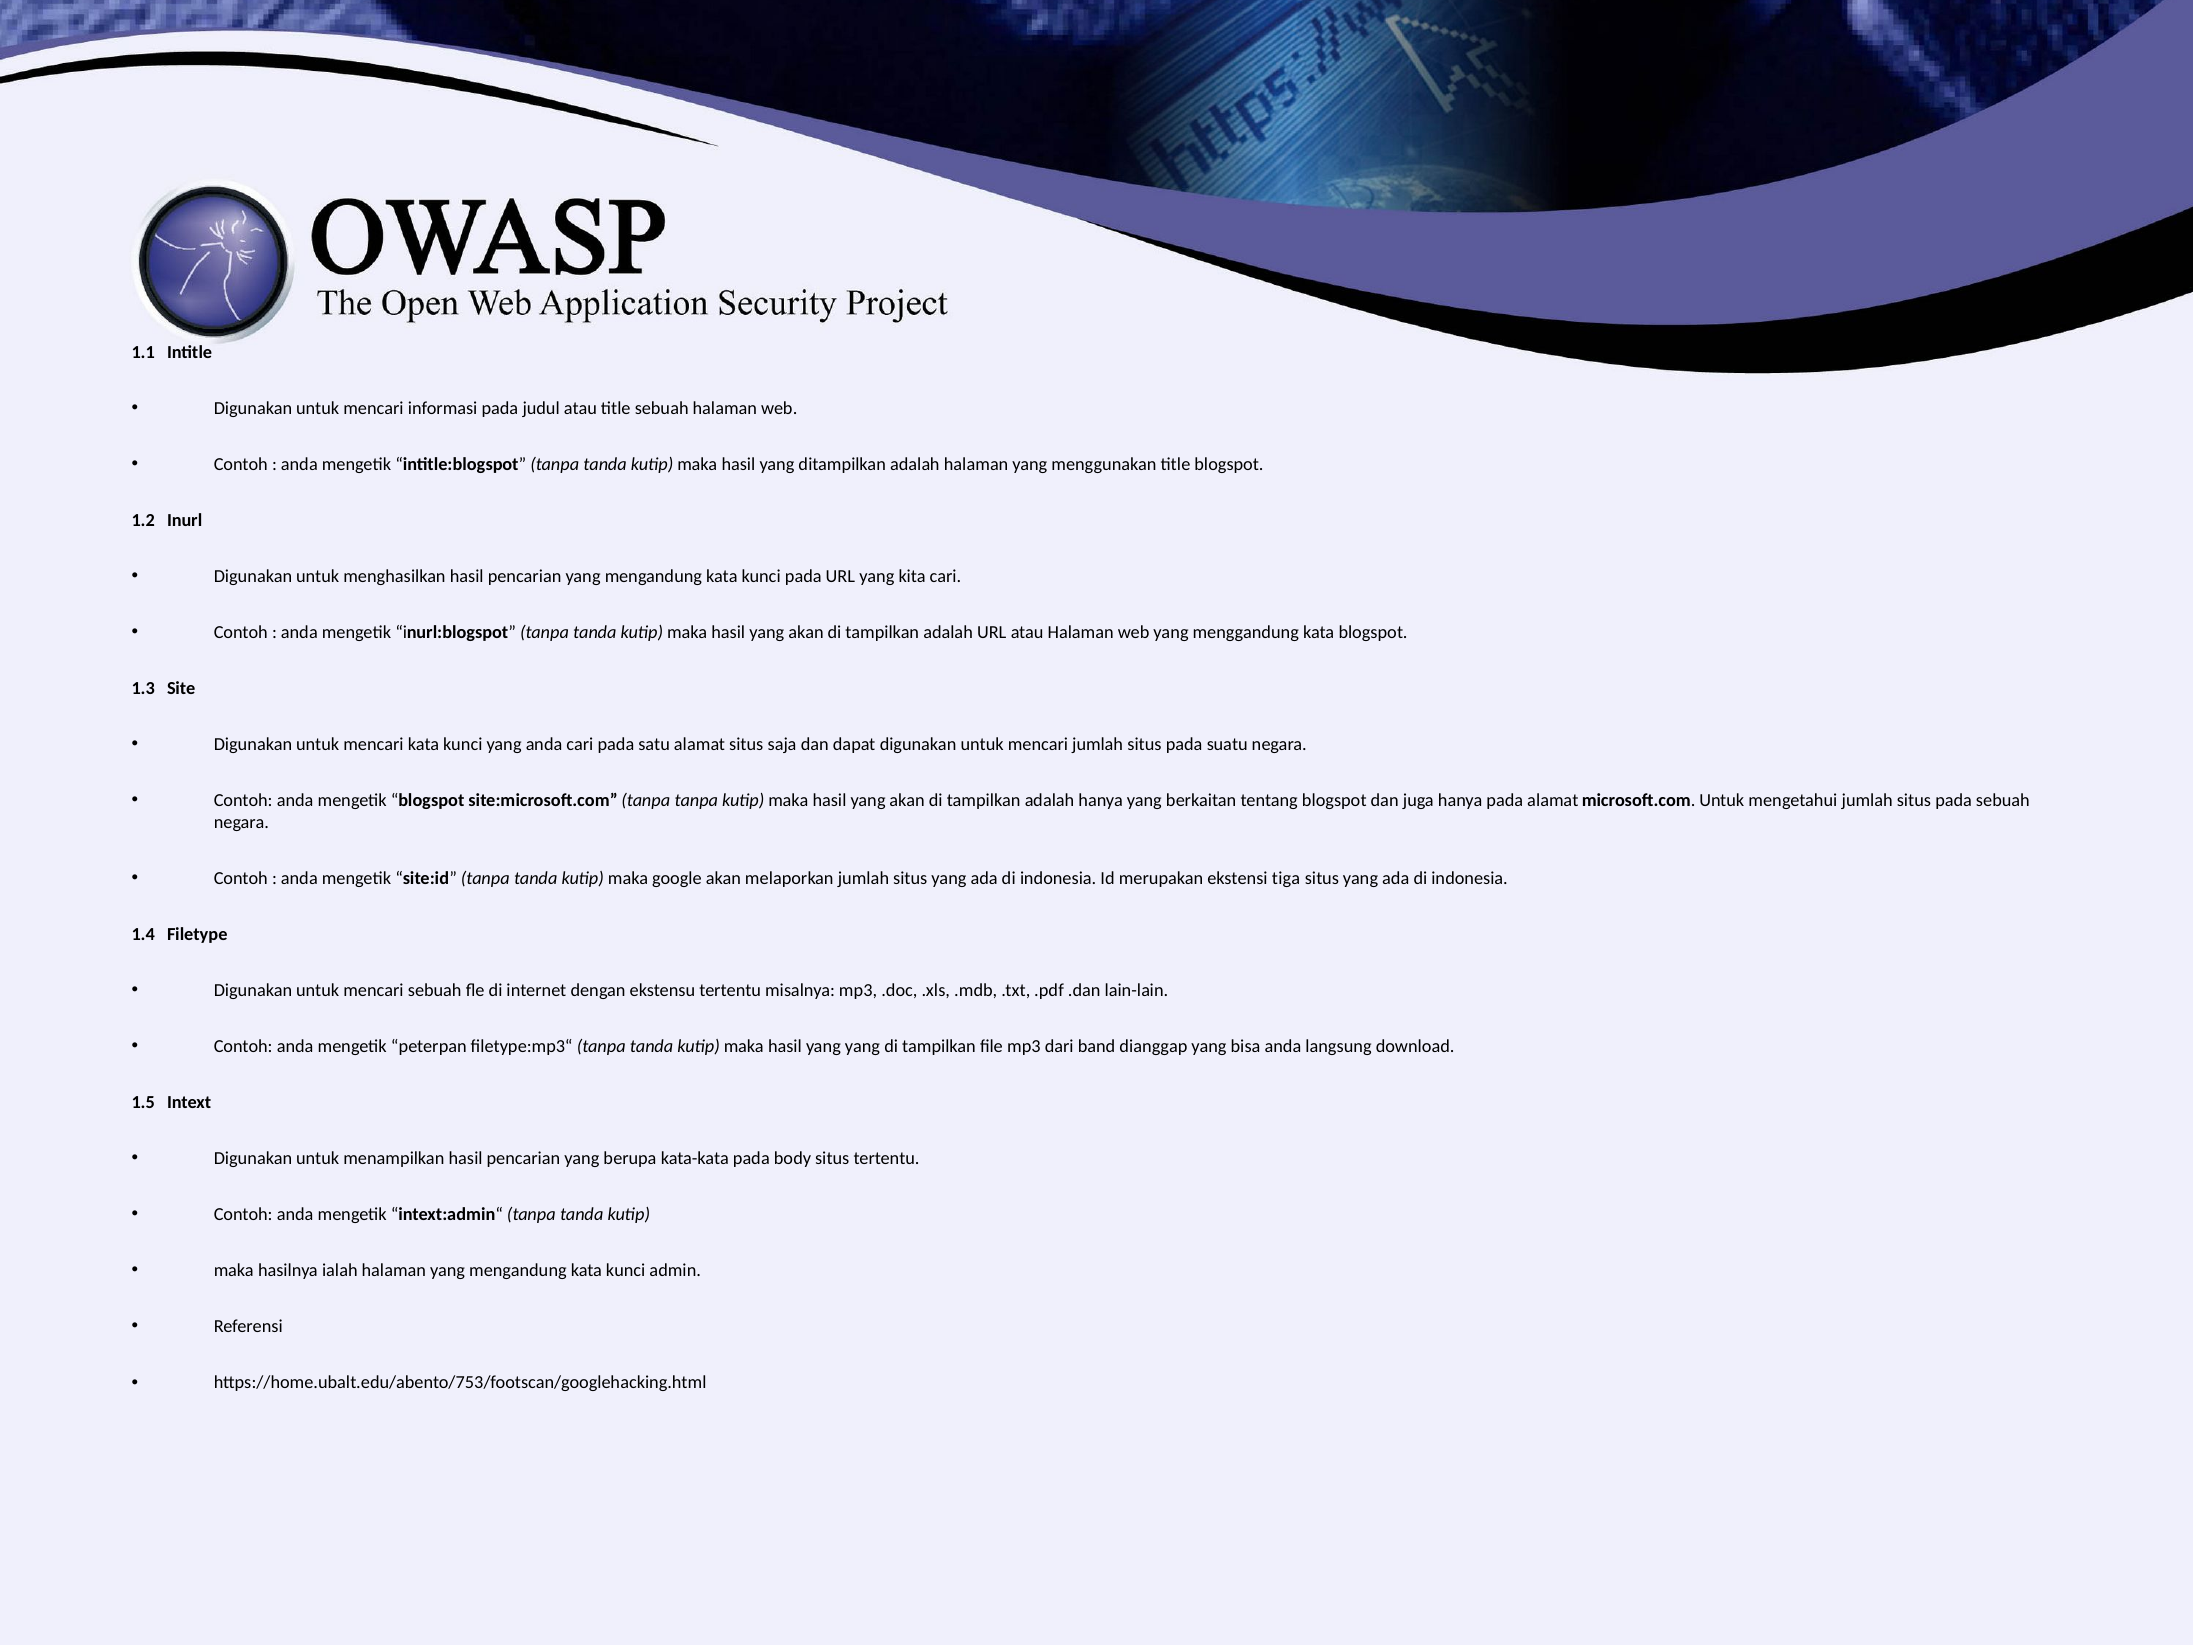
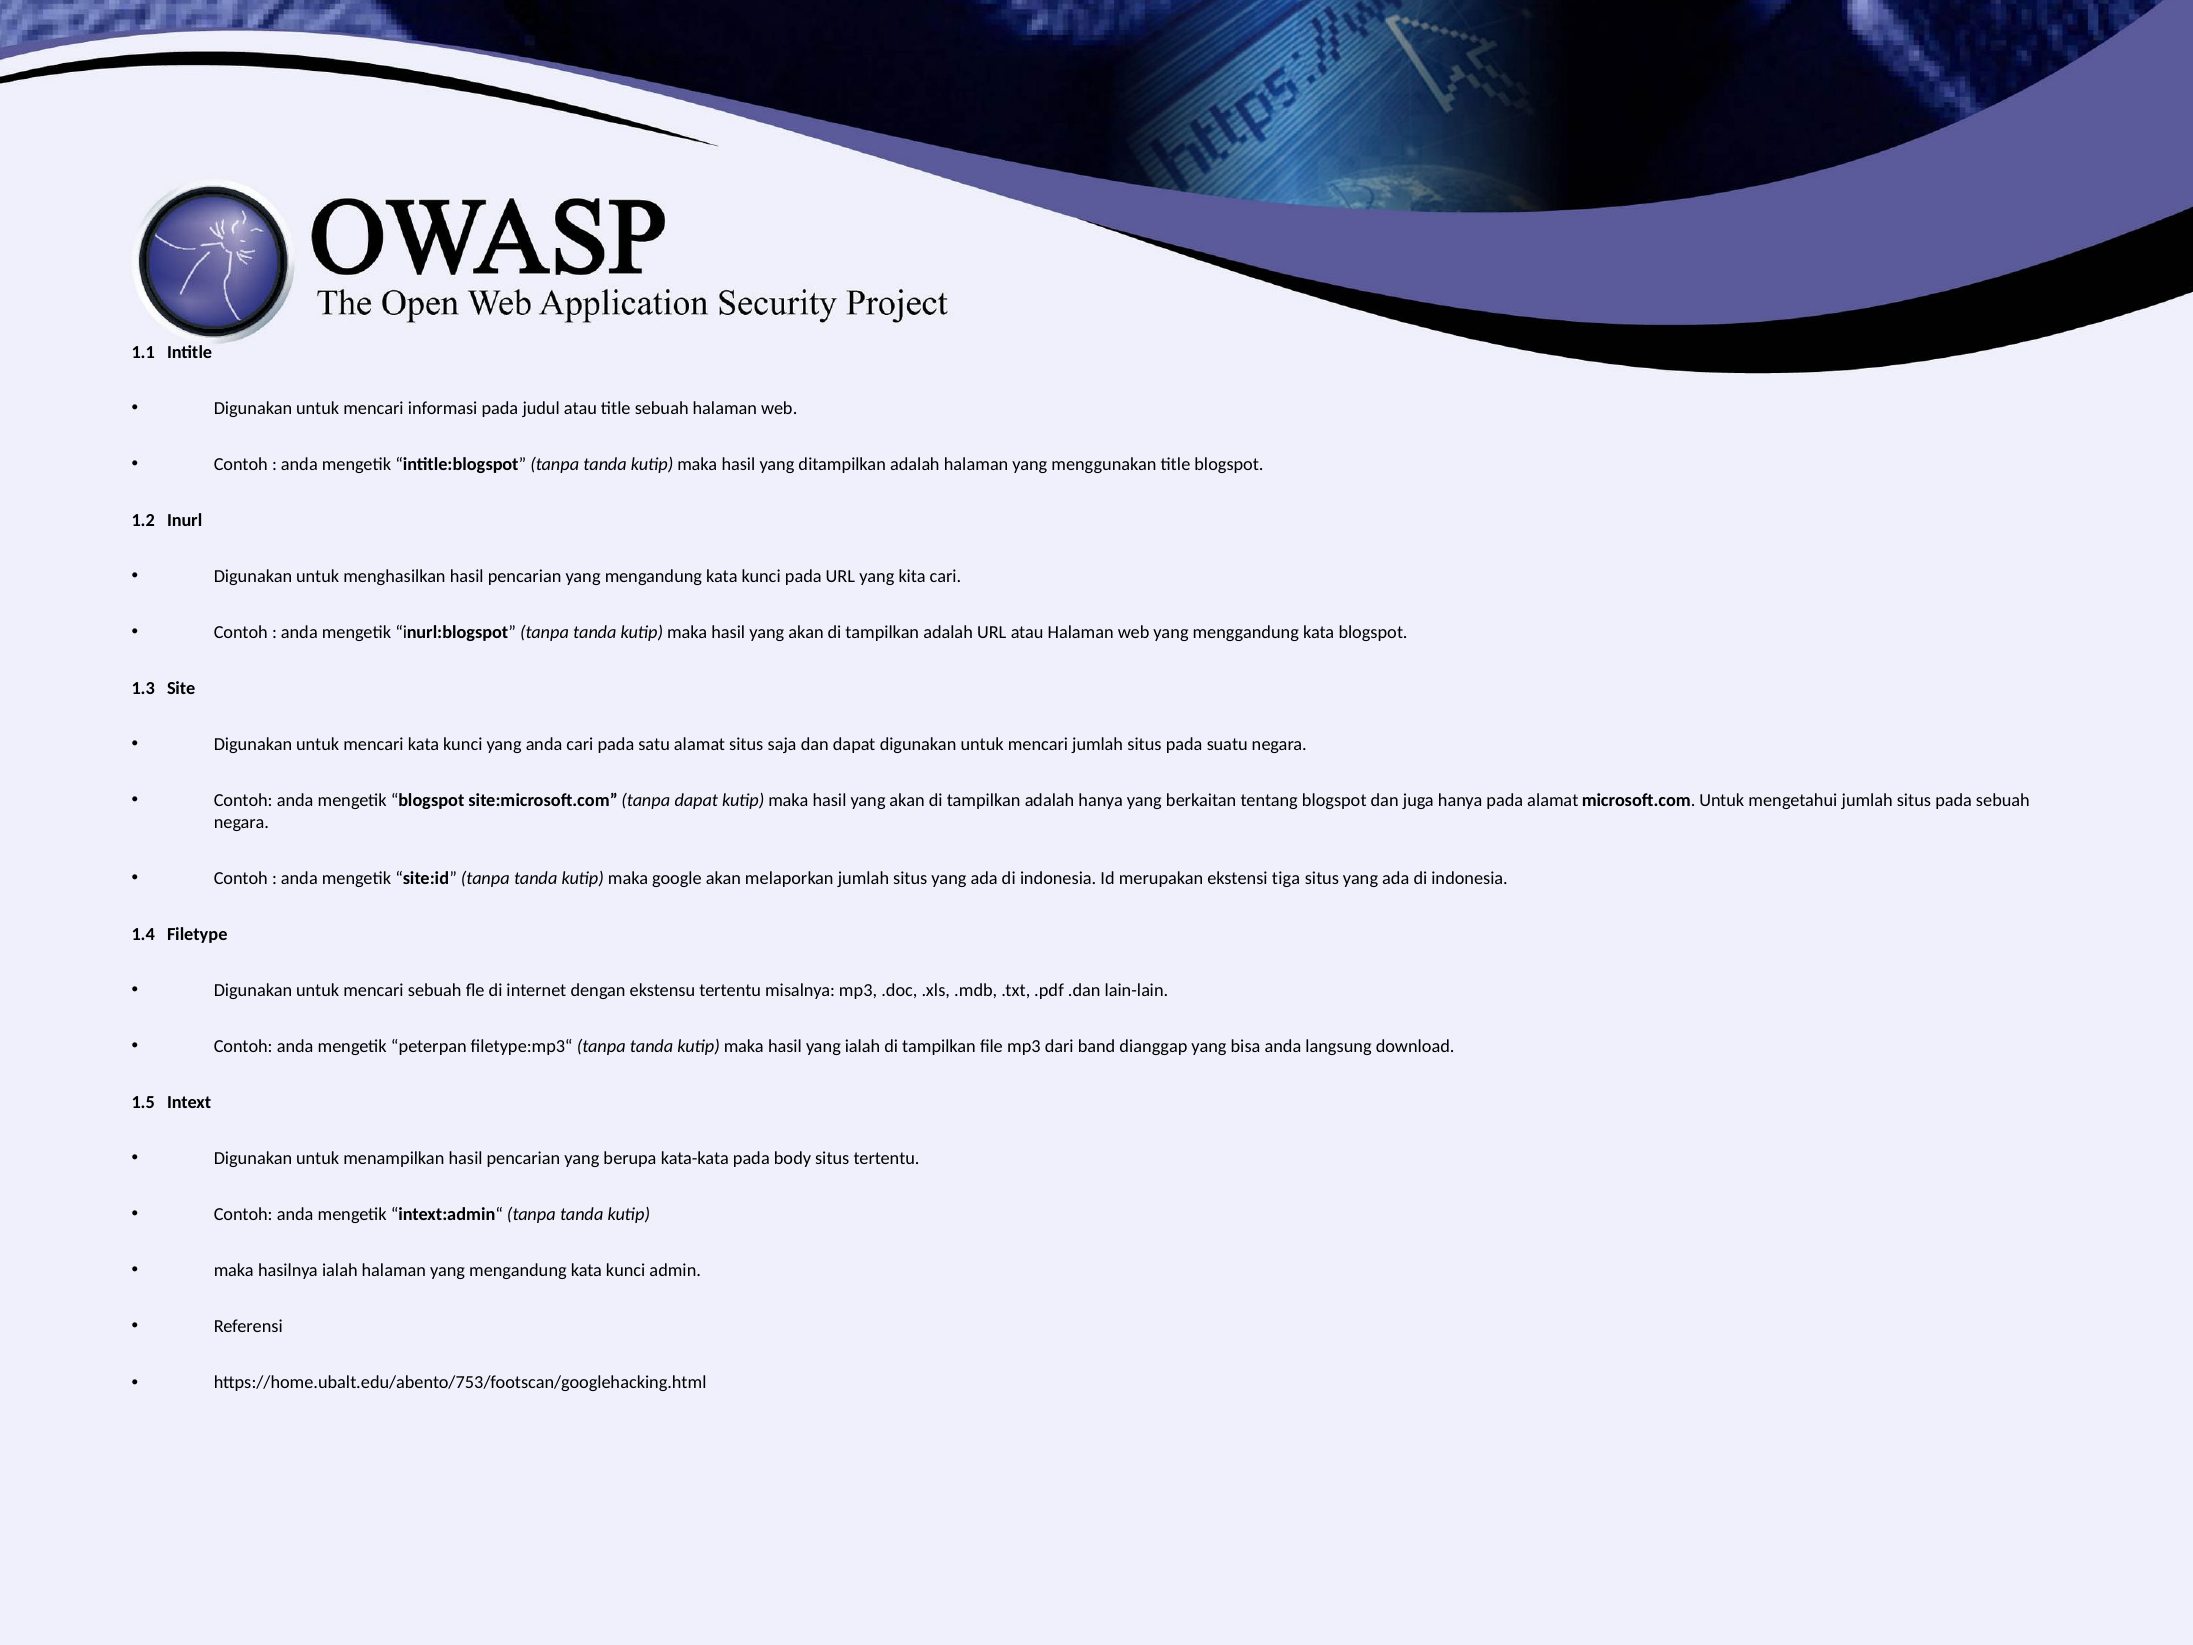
tanpa tanpa: tanpa -> dapat
yang yang: yang -> ialah
